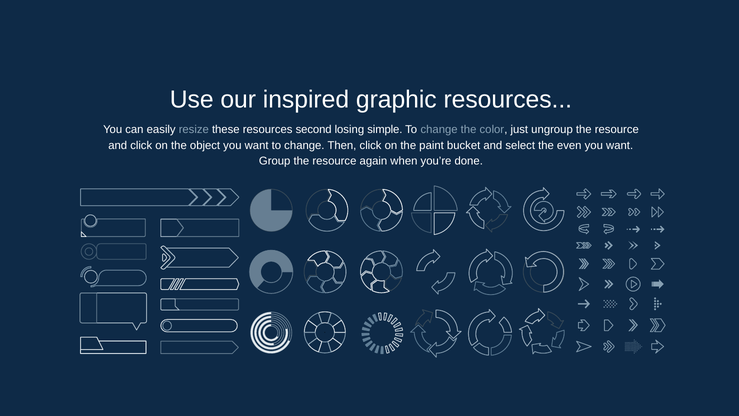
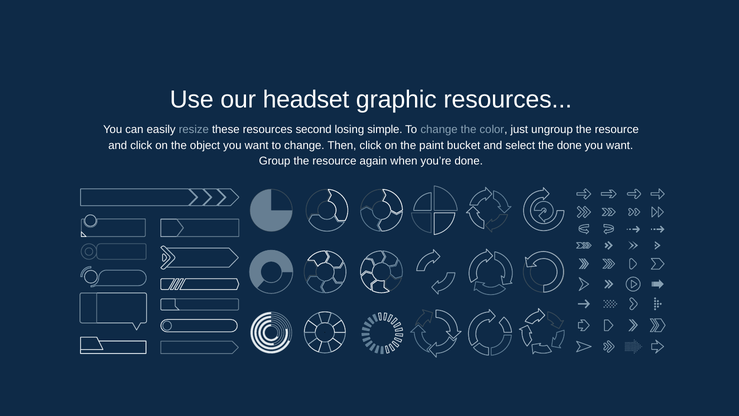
inspired: inspired -> headset
the even: even -> done
